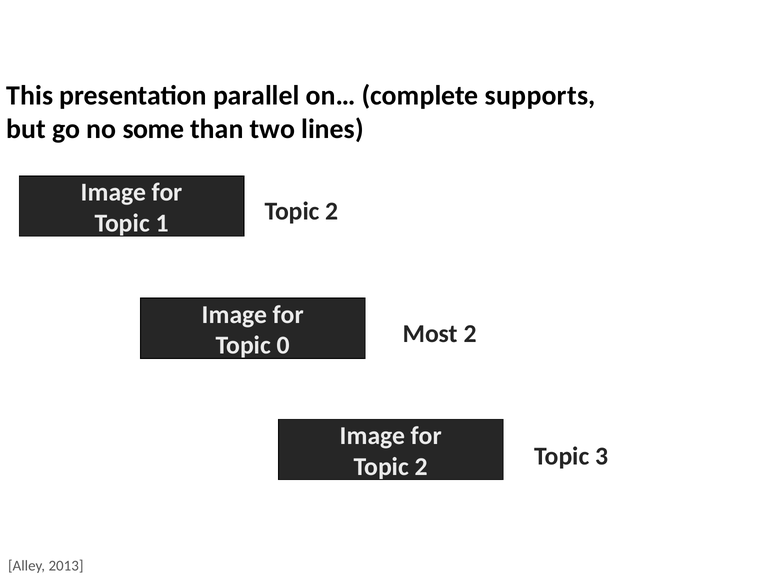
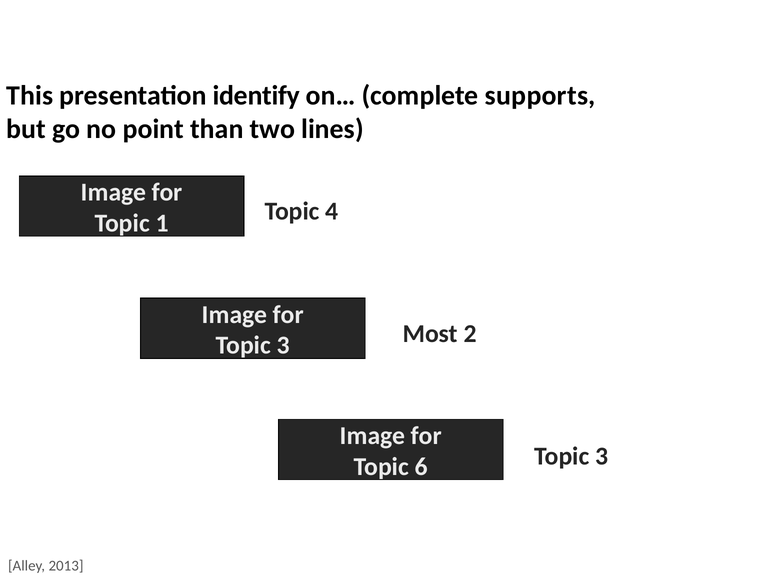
parallel: parallel -> identify
some: some -> point
2 at (332, 211): 2 -> 4
0 at (283, 346): 0 -> 3
2 at (421, 467): 2 -> 6
